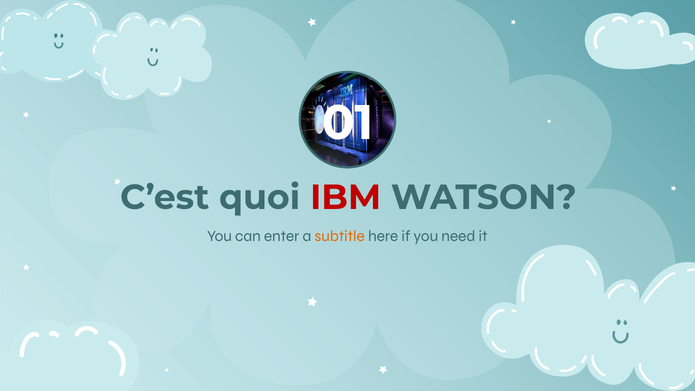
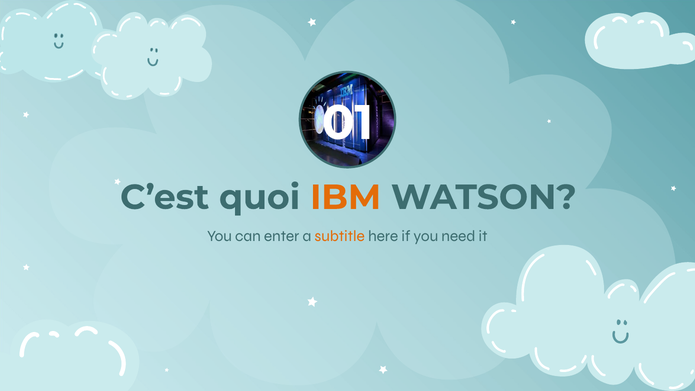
IBM colour: red -> orange
